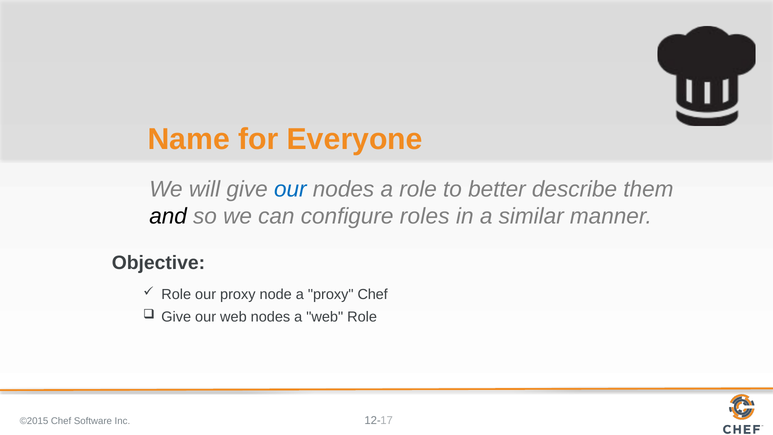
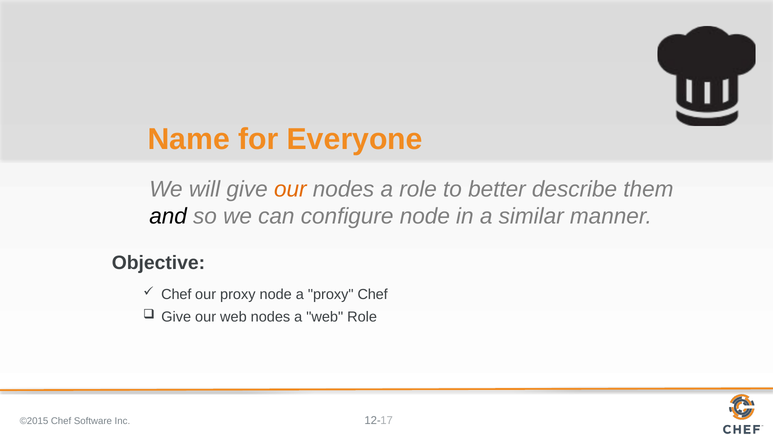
our at (290, 189) colour: blue -> orange
configure roles: roles -> node
Role at (176, 295): Role -> Chef
